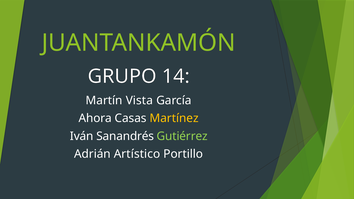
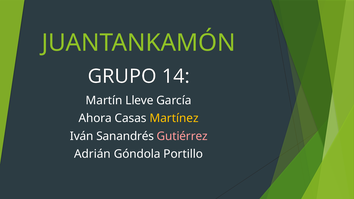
Vista: Vista -> Lleve
Gutiérrez colour: light green -> pink
Artístico: Artístico -> Góndola
